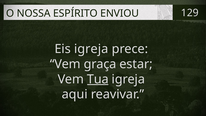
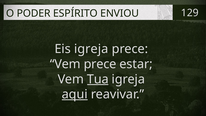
NOSSA: NOSSA -> PODER
Vem graça: graça -> prece
aqui underline: none -> present
